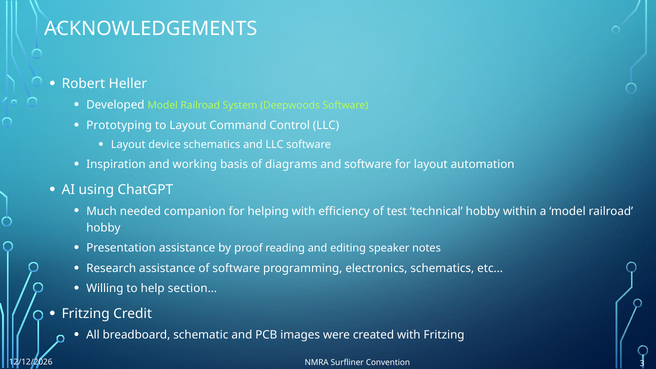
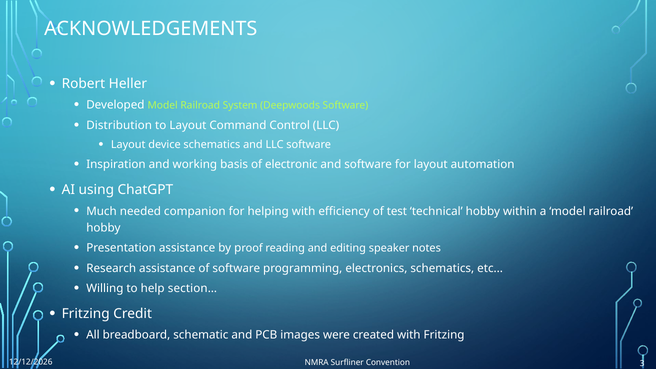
Prototyping: Prototyping -> Distribution
diagrams: diagrams -> electronic
